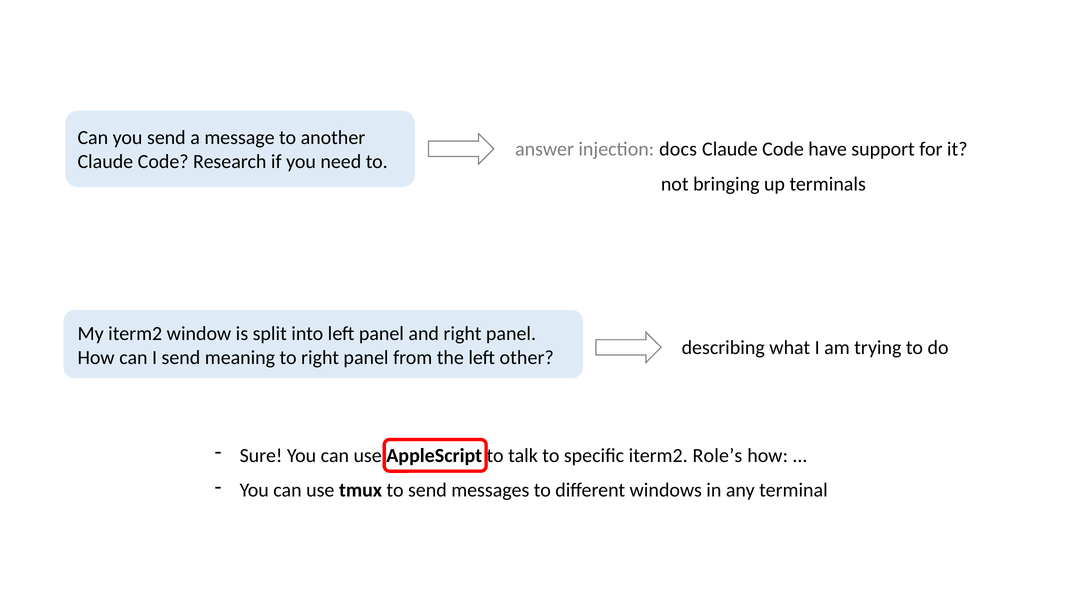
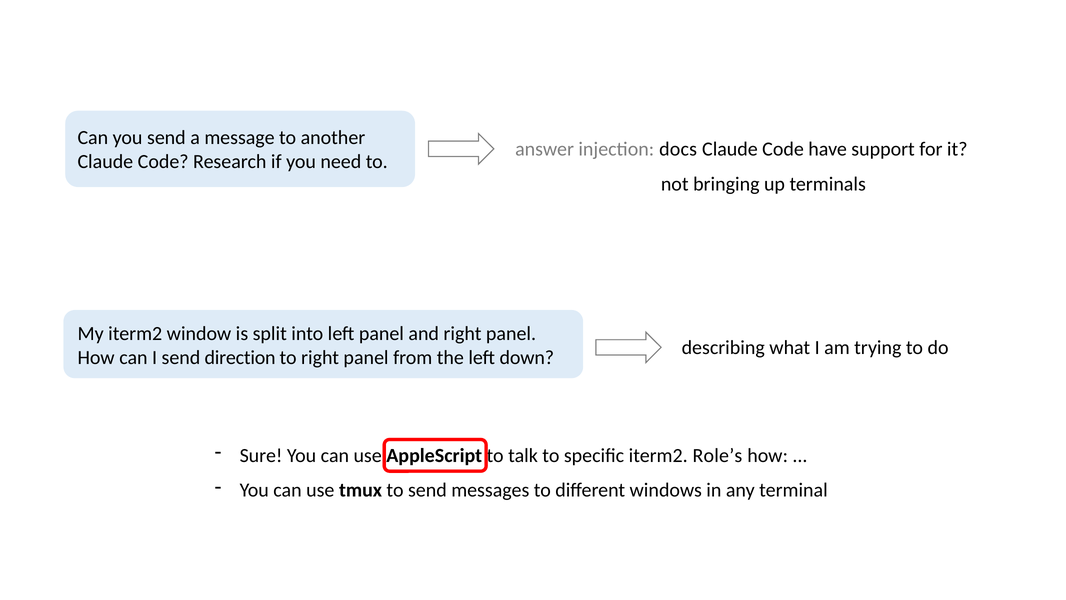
meaning: meaning -> direction
other: other -> down
